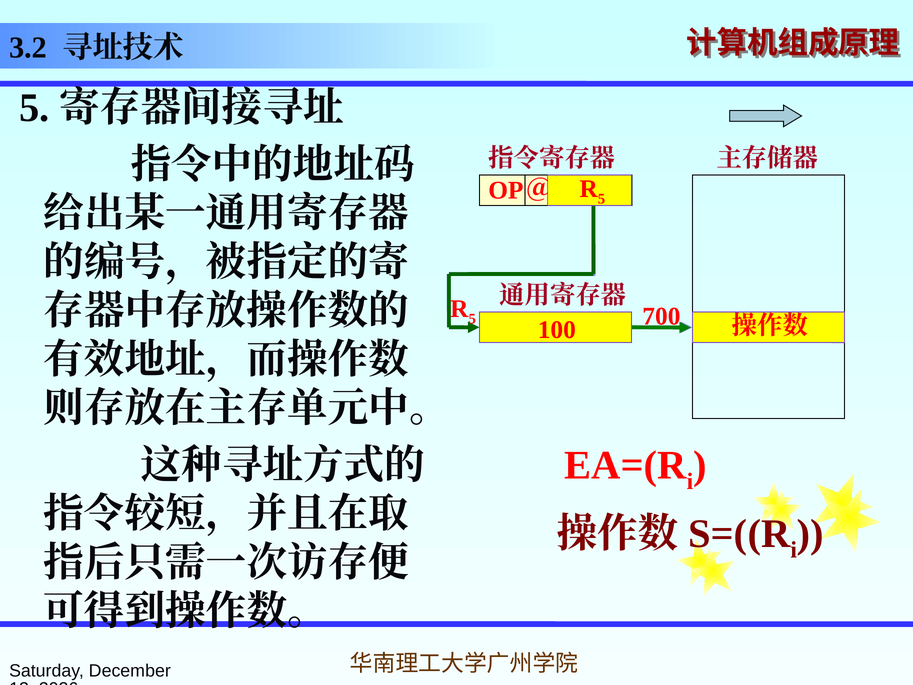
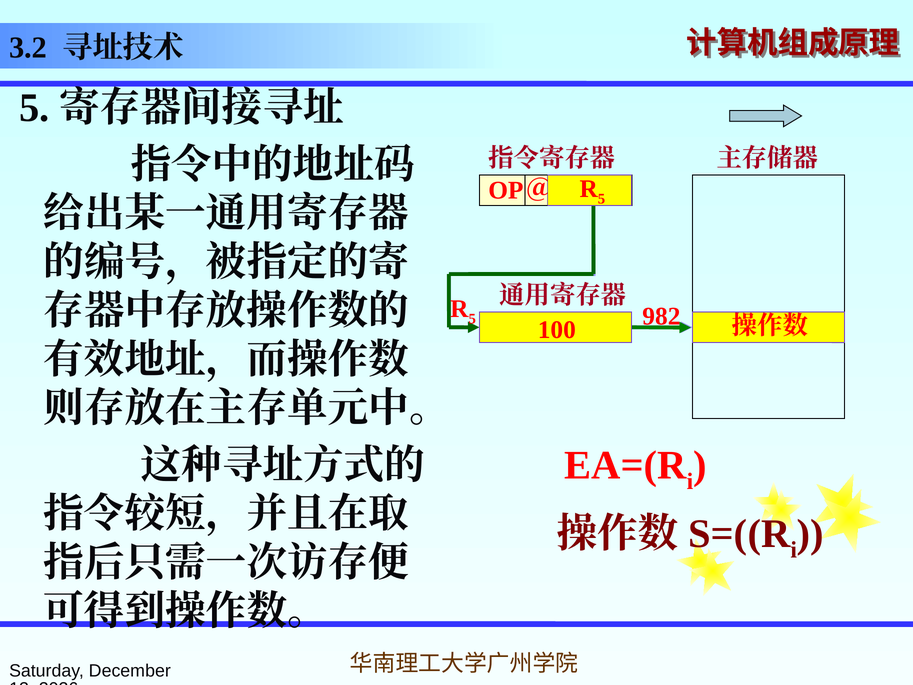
700: 700 -> 982
